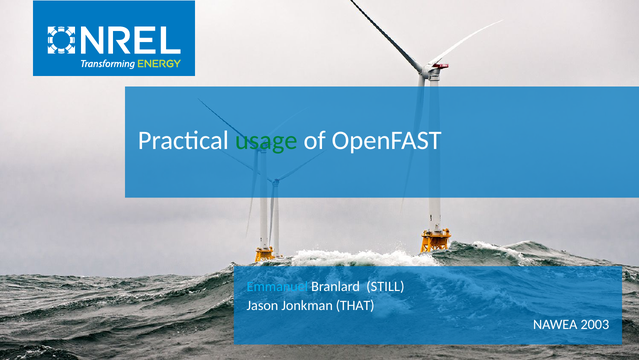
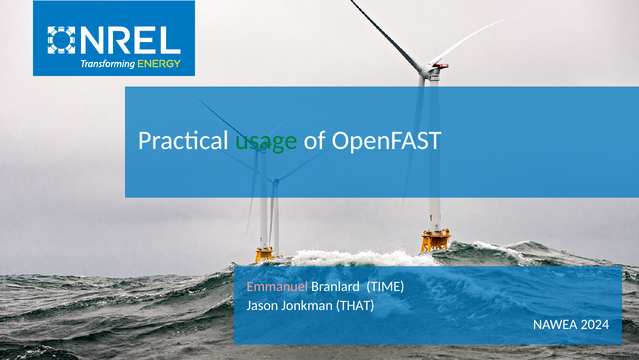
Emmanuel colour: light blue -> pink
STILL: STILL -> TIME
2003: 2003 -> 2024
